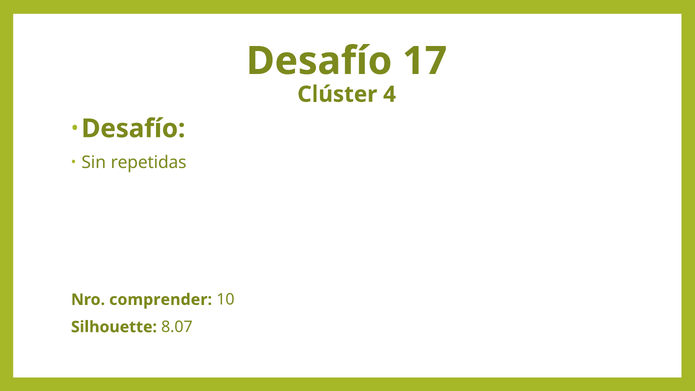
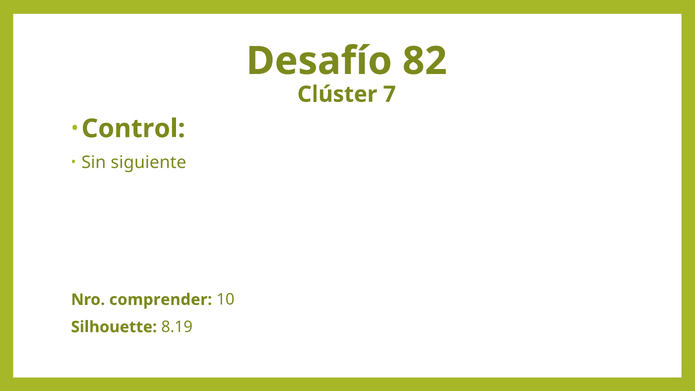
17: 17 -> 82
4: 4 -> 7
Desafío at (133, 129): Desafío -> Control
repetidas: repetidas -> siguiente
8.07: 8.07 -> 8.19
